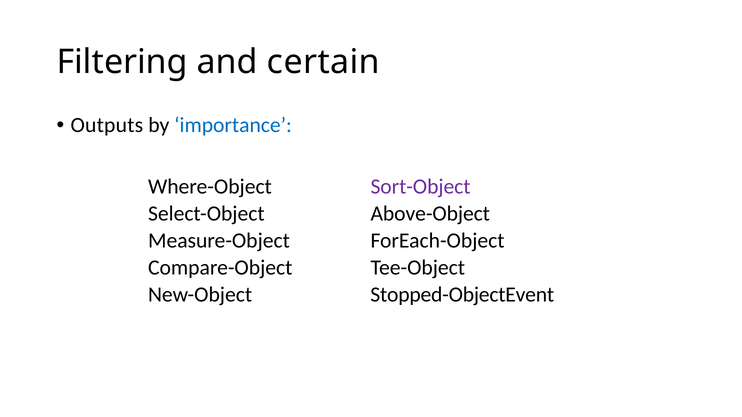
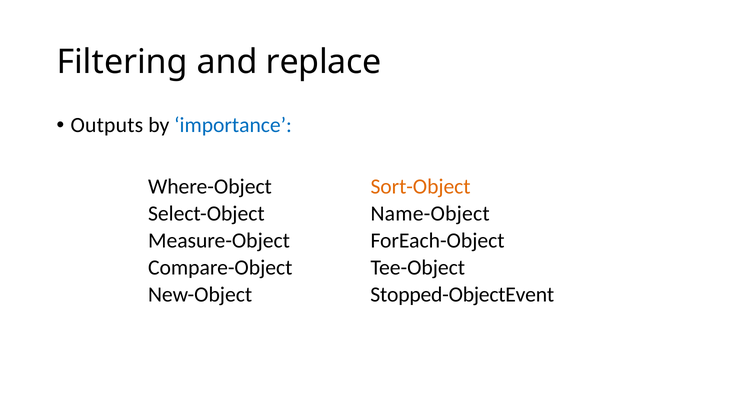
certain: certain -> replace
Sort-Object colour: purple -> orange
Above-Object: Above-Object -> Name-Object
